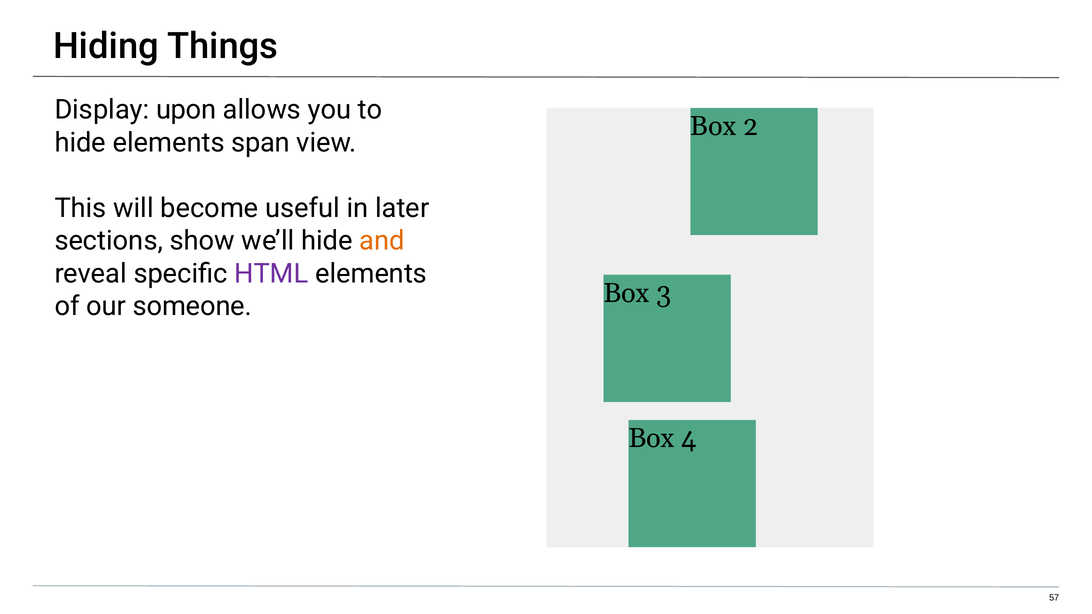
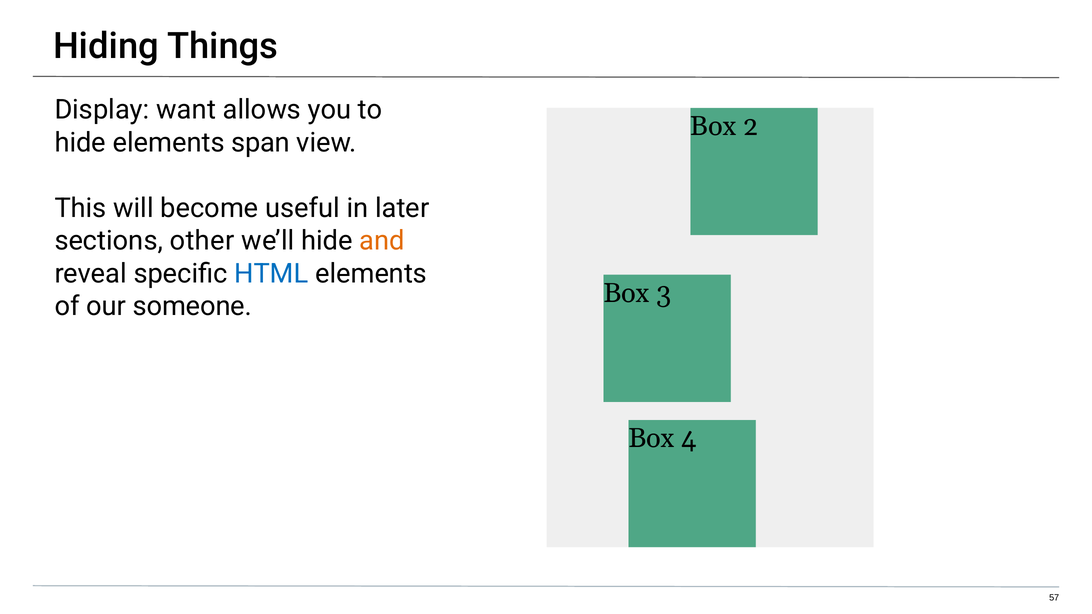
upon: upon -> want
show: show -> other
HTML colour: purple -> blue
